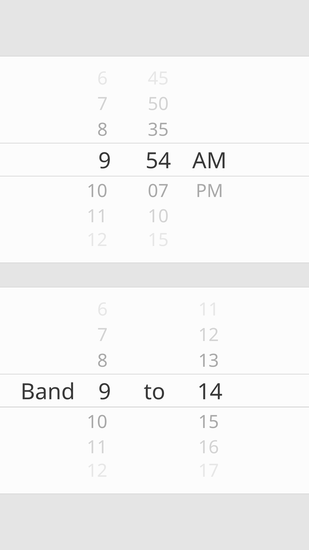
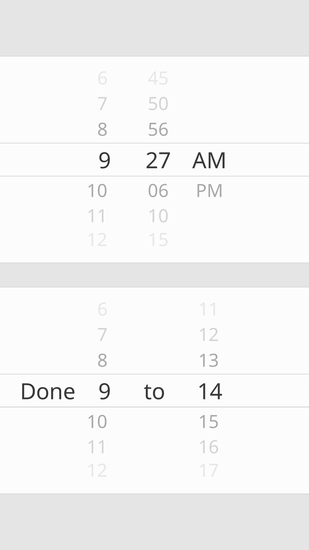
35: 35 -> 56
54: 54 -> 27
07: 07 -> 06
Band: Band -> Done
